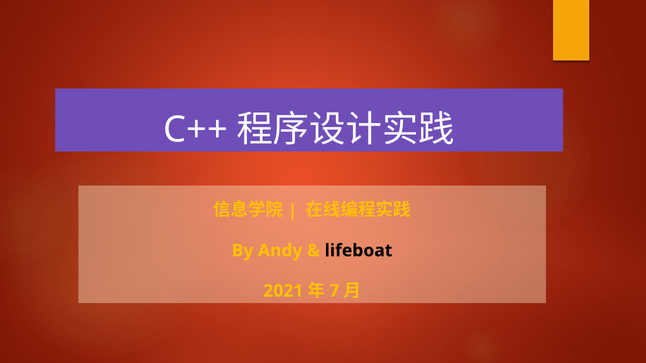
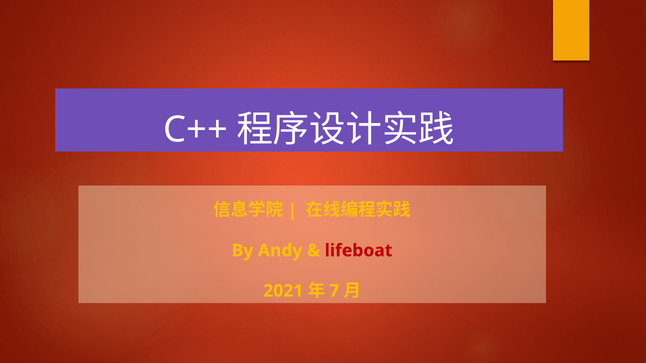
lifeboat colour: black -> red
